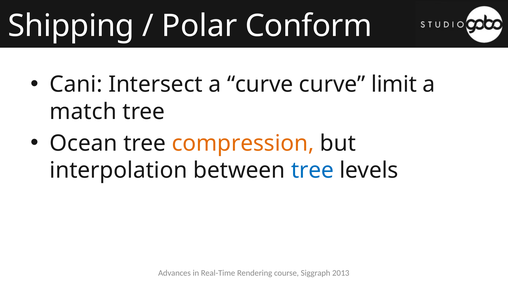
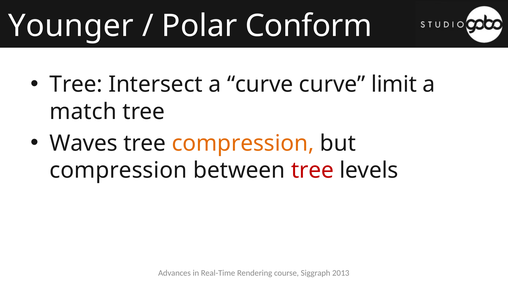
Shipping: Shipping -> Younger
Cani at (76, 84): Cani -> Tree
Ocean: Ocean -> Waves
interpolation at (118, 170): interpolation -> compression
tree at (312, 170) colour: blue -> red
